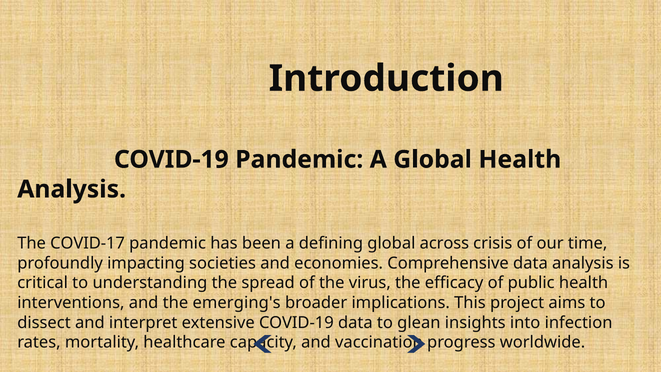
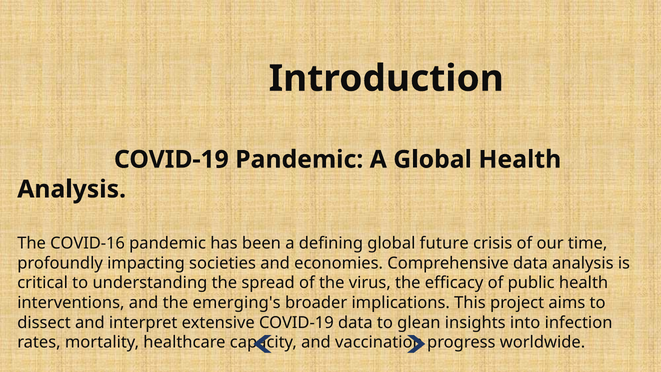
COVID-17: COVID-17 -> COVID-16
across: across -> future
